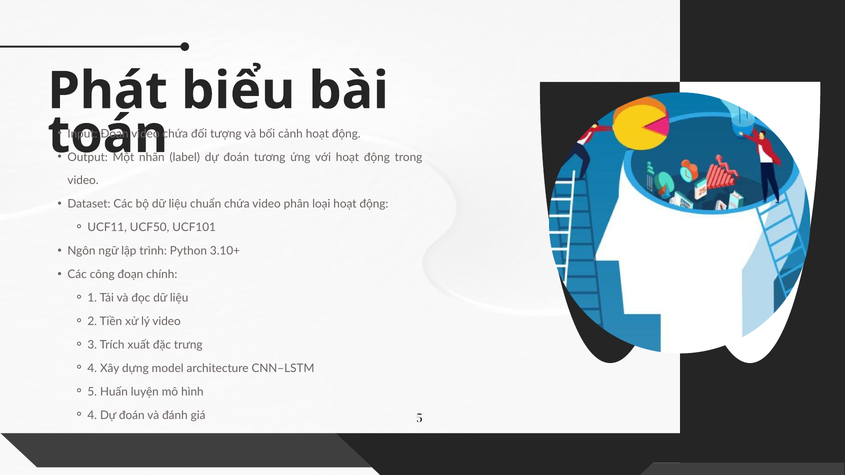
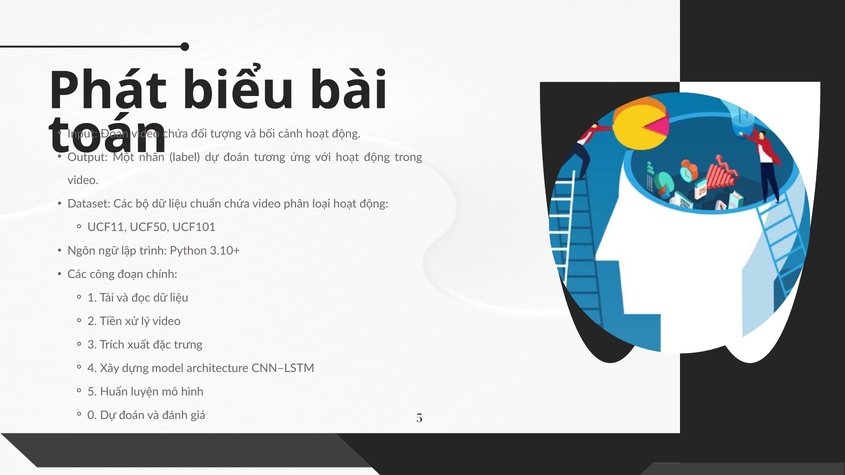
4 at (92, 415): 4 -> 0
